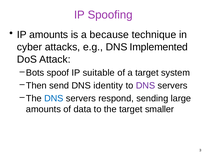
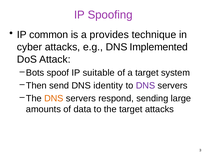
IP amounts: amounts -> common
because: because -> provides
DNS at (54, 98) colour: blue -> orange
target smaller: smaller -> attacks
